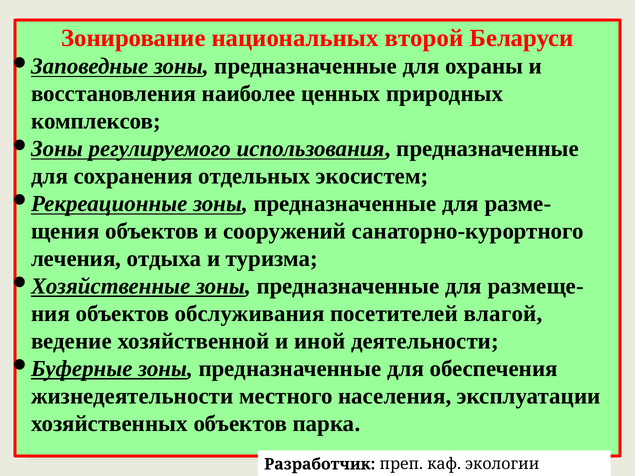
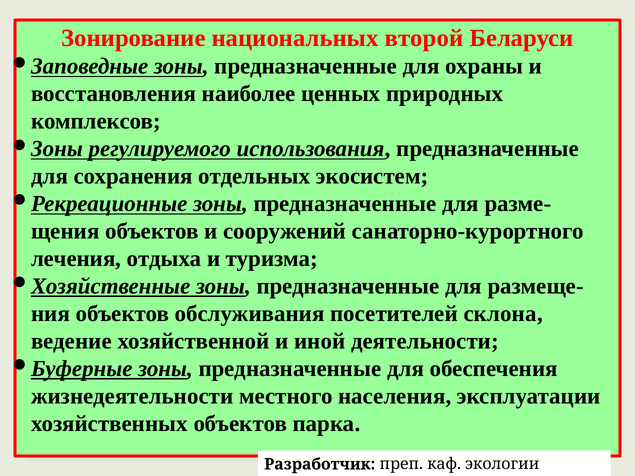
влагой: влагой -> склона
